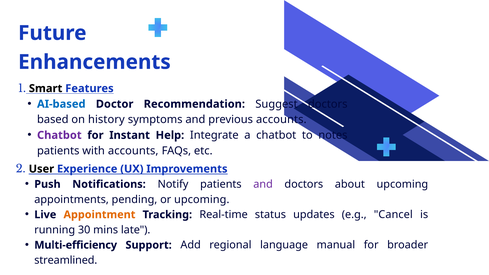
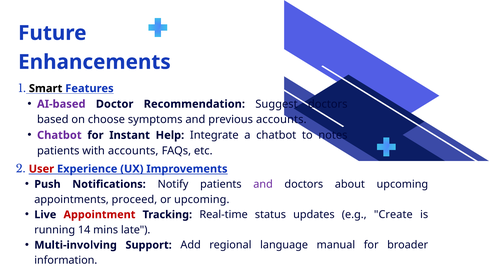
AI-based colour: blue -> purple
history: history -> choose
User colour: black -> red
pending: pending -> proceed
Appointment colour: orange -> red
Cancel: Cancel -> Create
30: 30 -> 14
Multi-efficiency: Multi-efficiency -> Multi-involving
streamlined: streamlined -> information
